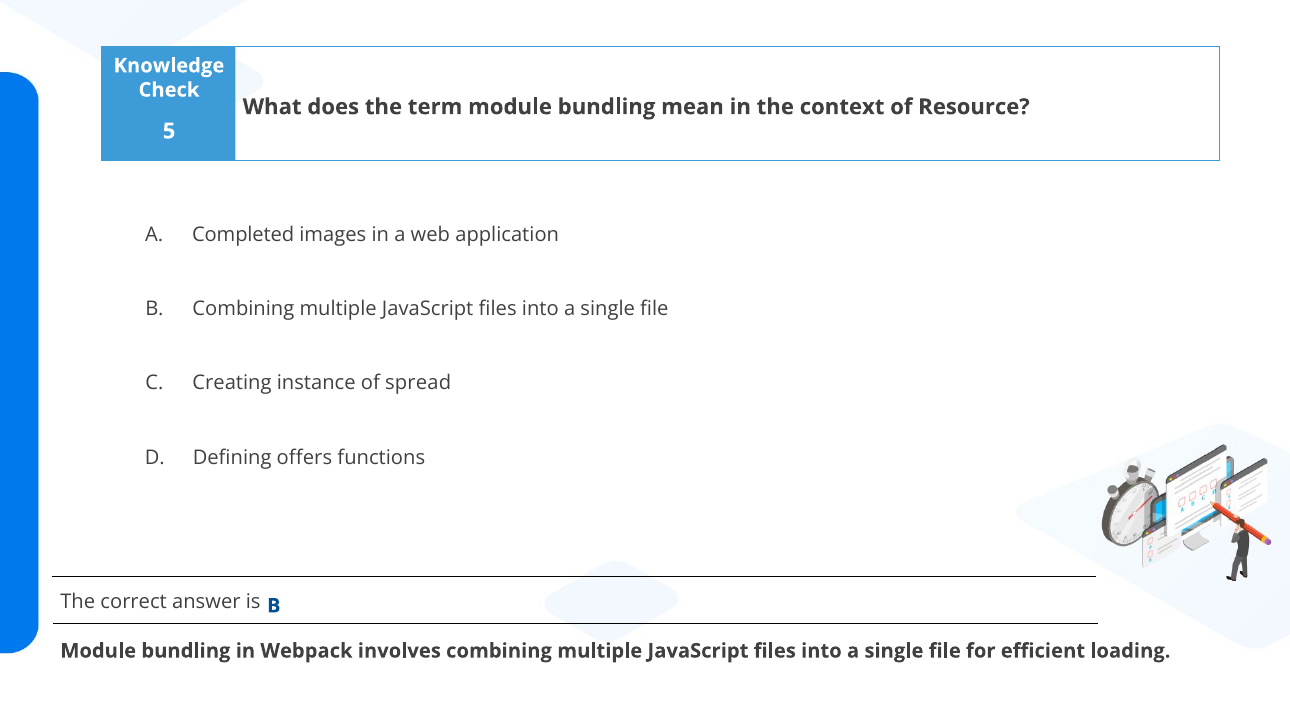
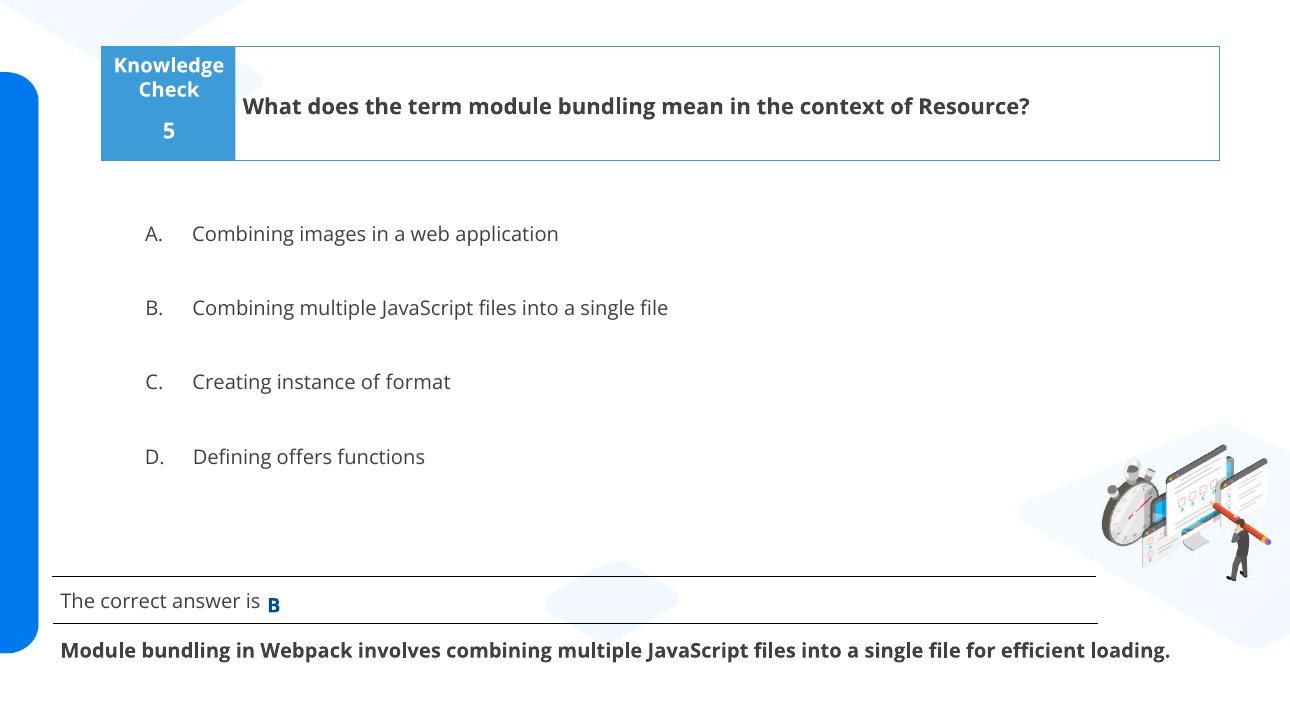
Completed at (243, 235): Completed -> Combining
spread: spread -> format
